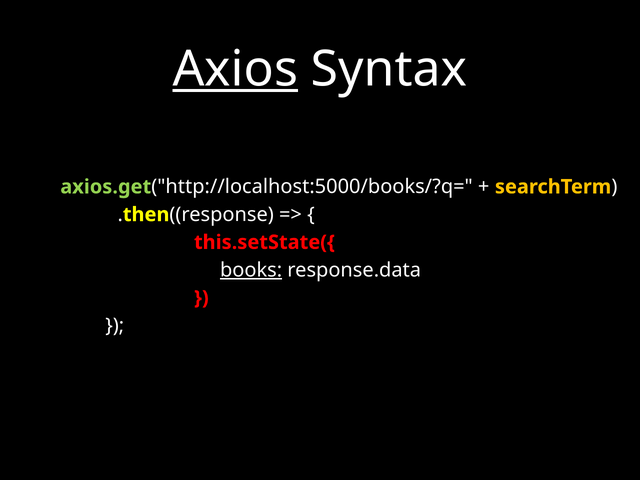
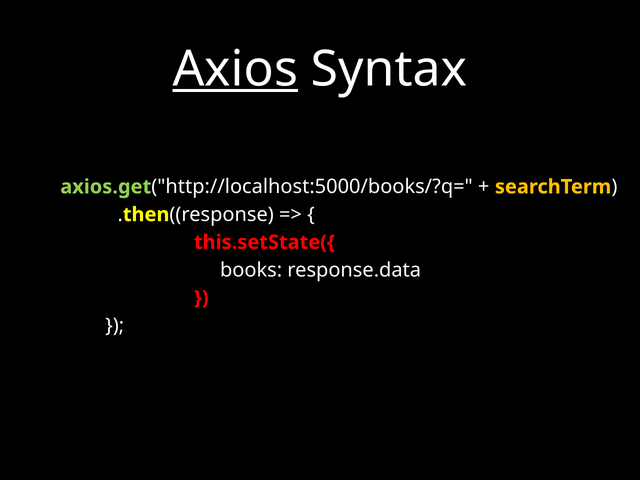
books underline: present -> none
